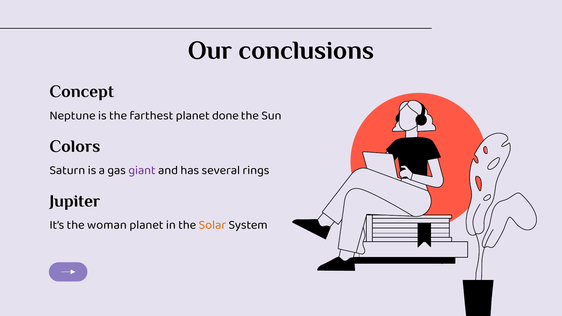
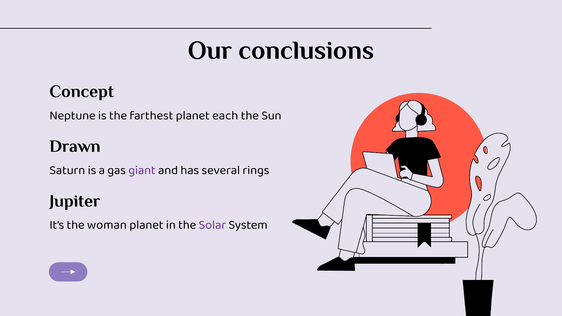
done: done -> each
Colors: Colors -> Drawn
Solar colour: orange -> purple
